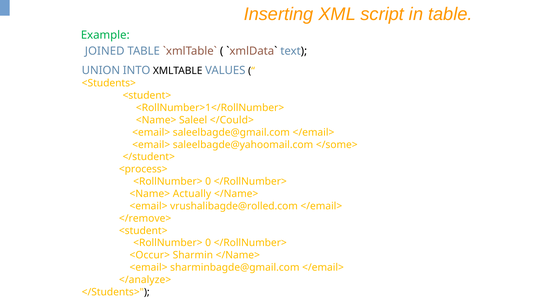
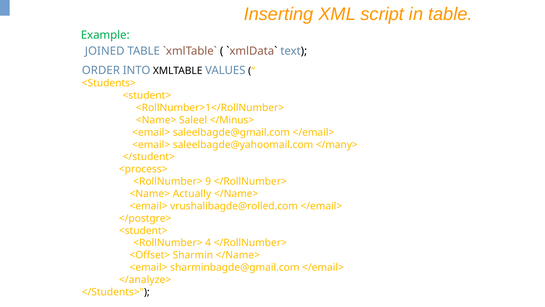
UNION: UNION -> ORDER
</Could>: </Could> -> </Minus>
</some>: </some> -> </many>
0 at (208, 181): 0 -> 9
</remove>: </remove> -> </postgre>
0 at (208, 243): 0 -> 4
<Occur>: <Occur> -> <Offset>
